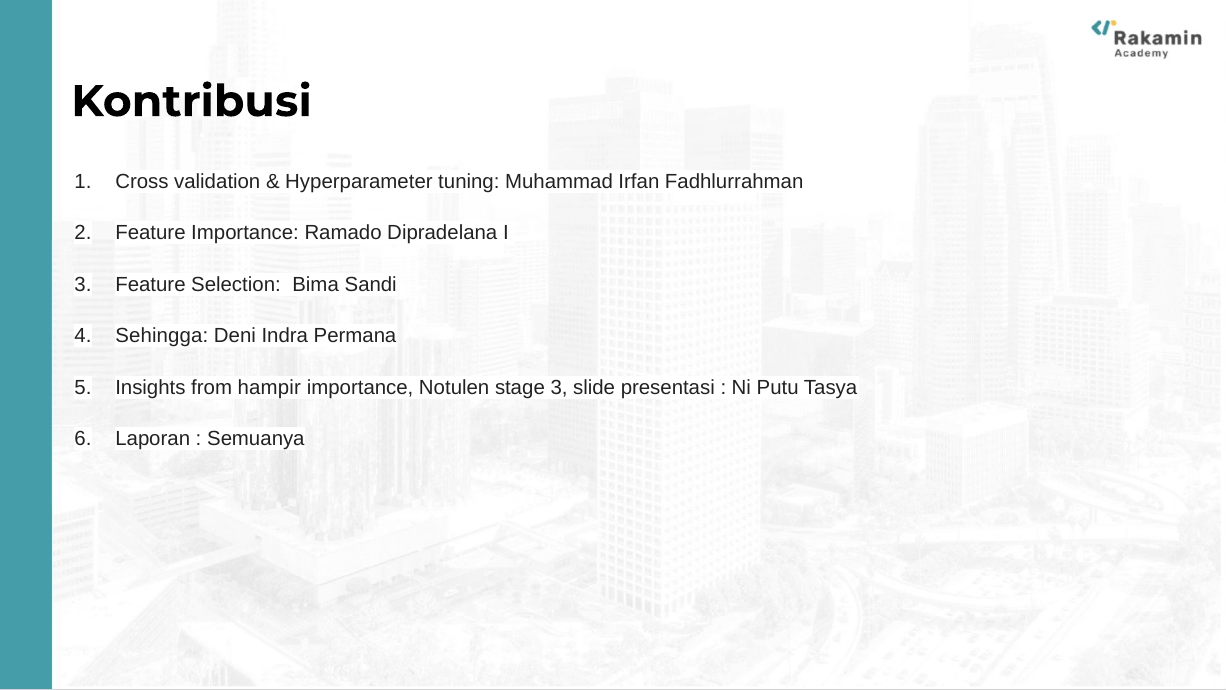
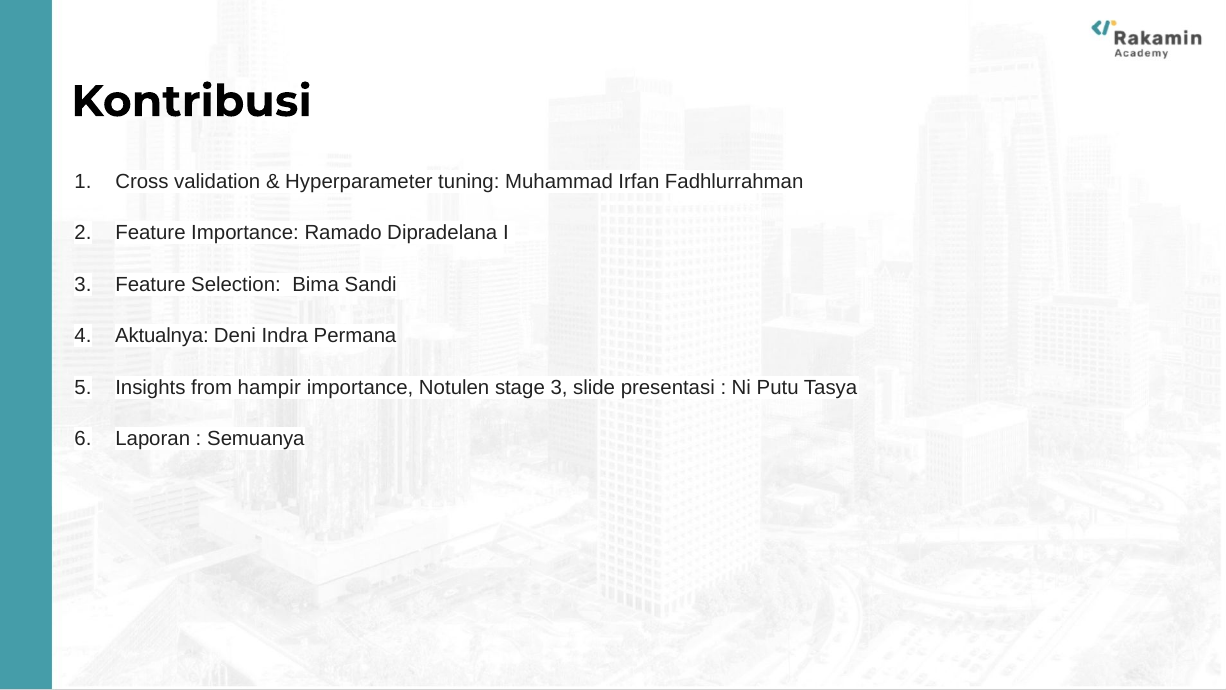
Sehingga: Sehingga -> Aktualnya
